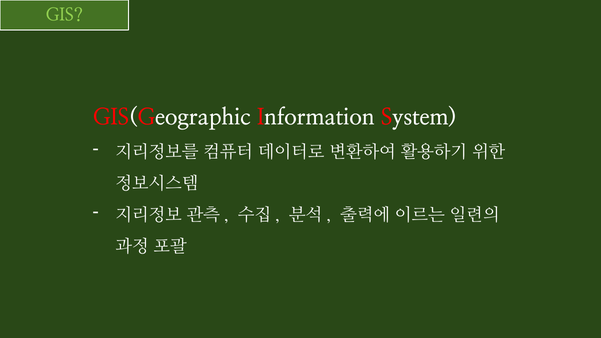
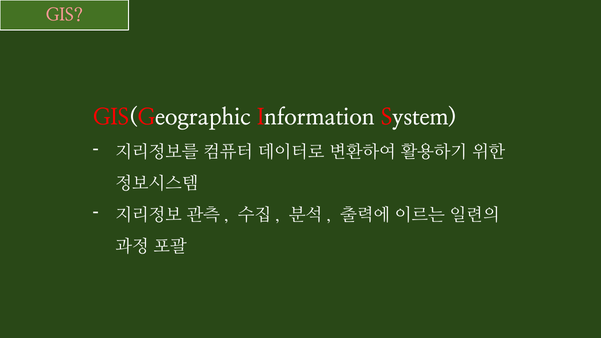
GIS colour: light green -> pink
